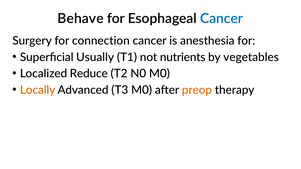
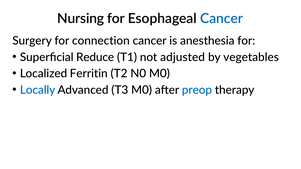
Behave: Behave -> Nursing
Usually: Usually -> Reduce
nutrients: nutrients -> adjusted
Reduce: Reduce -> Ferritin
Locally colour: orange -> blue
preop colour: orange -> blue
